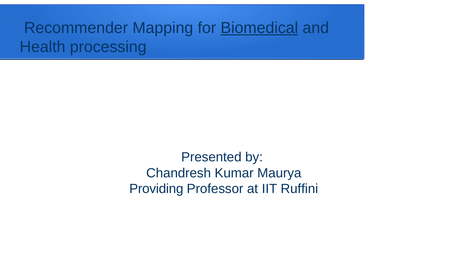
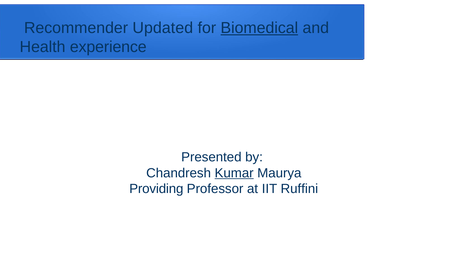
Mapping: Mapping -> Updated
processing: processing -> experience
Kumar underline: none -> present
